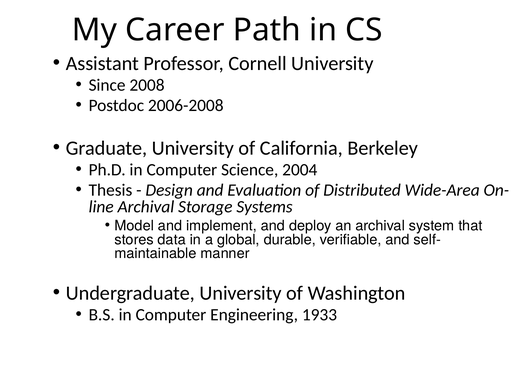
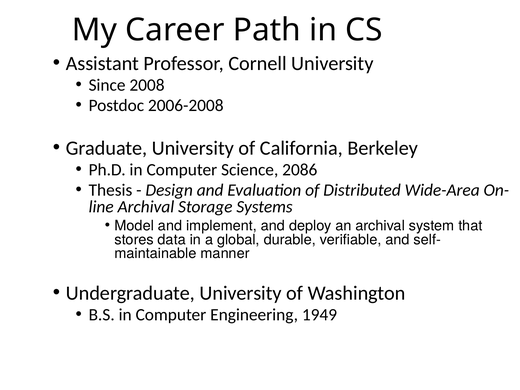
2004: 2004 -> 2086
1933: 1933 -> 1949
